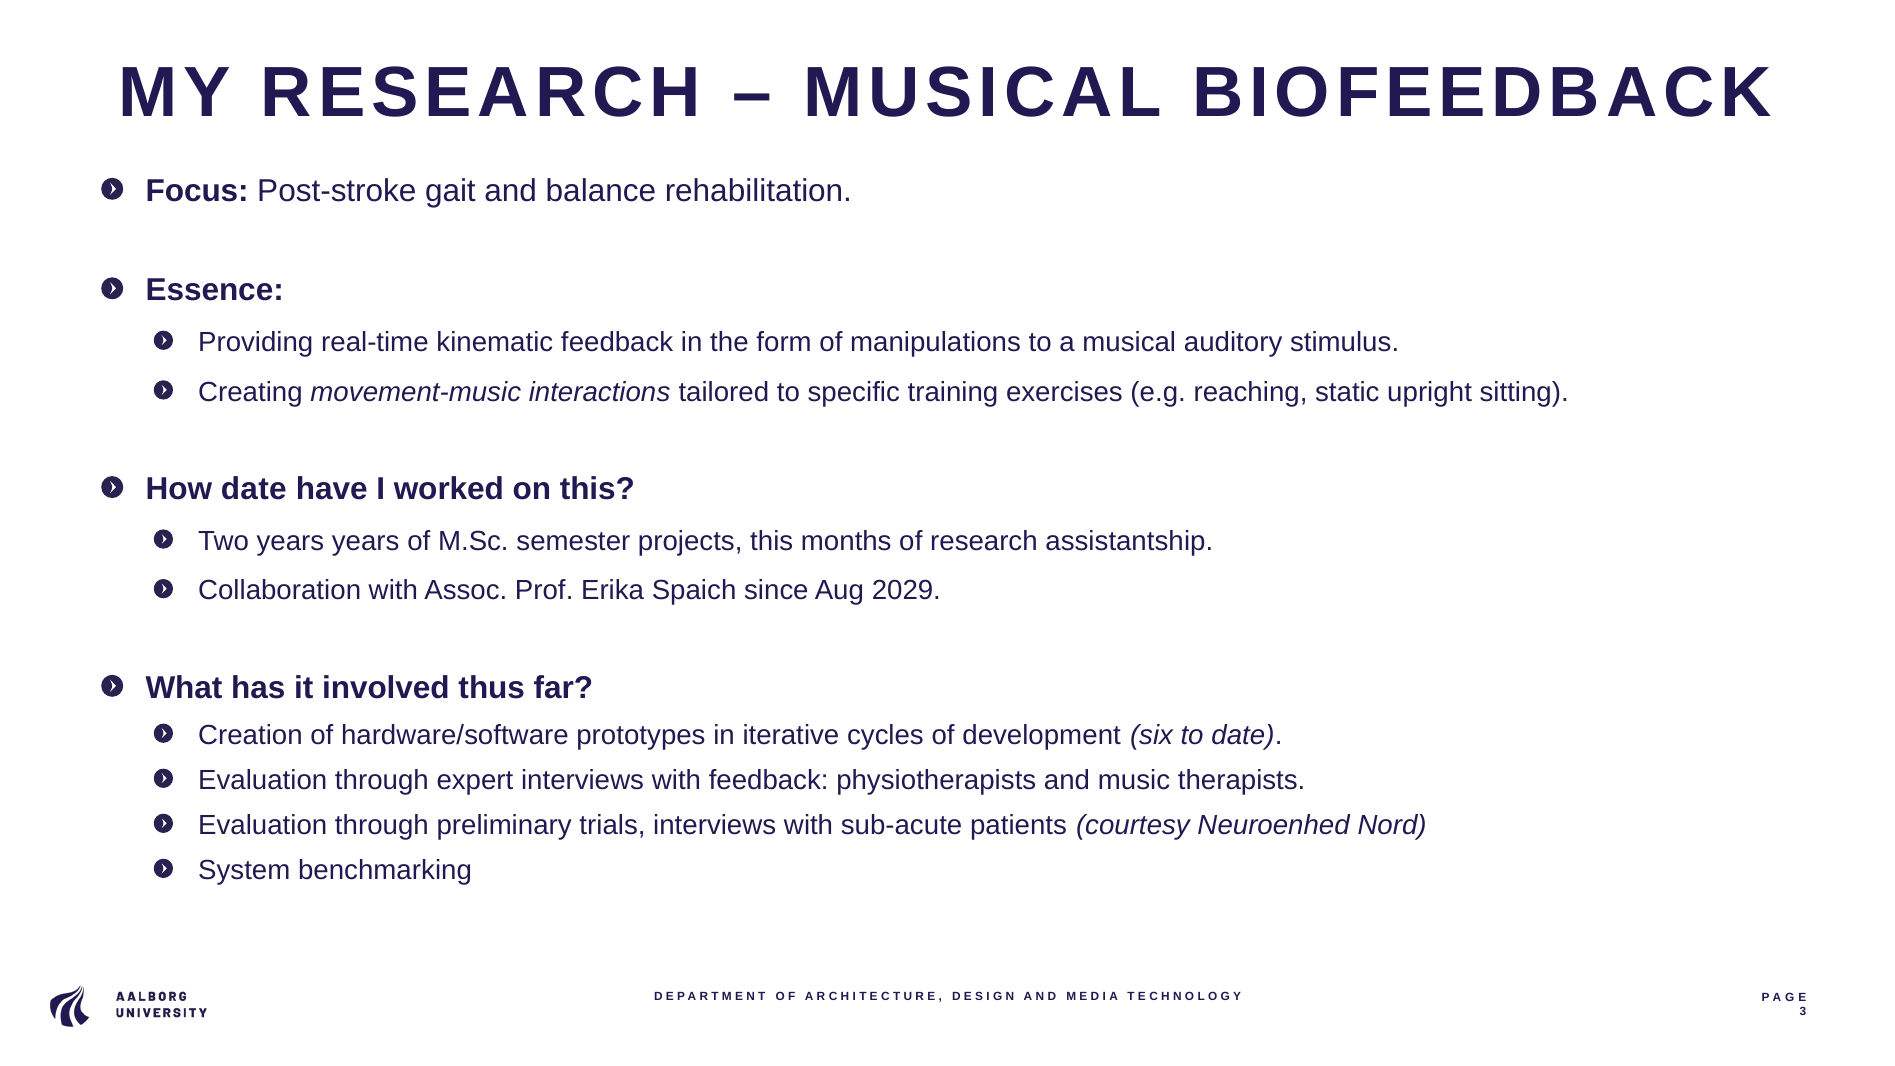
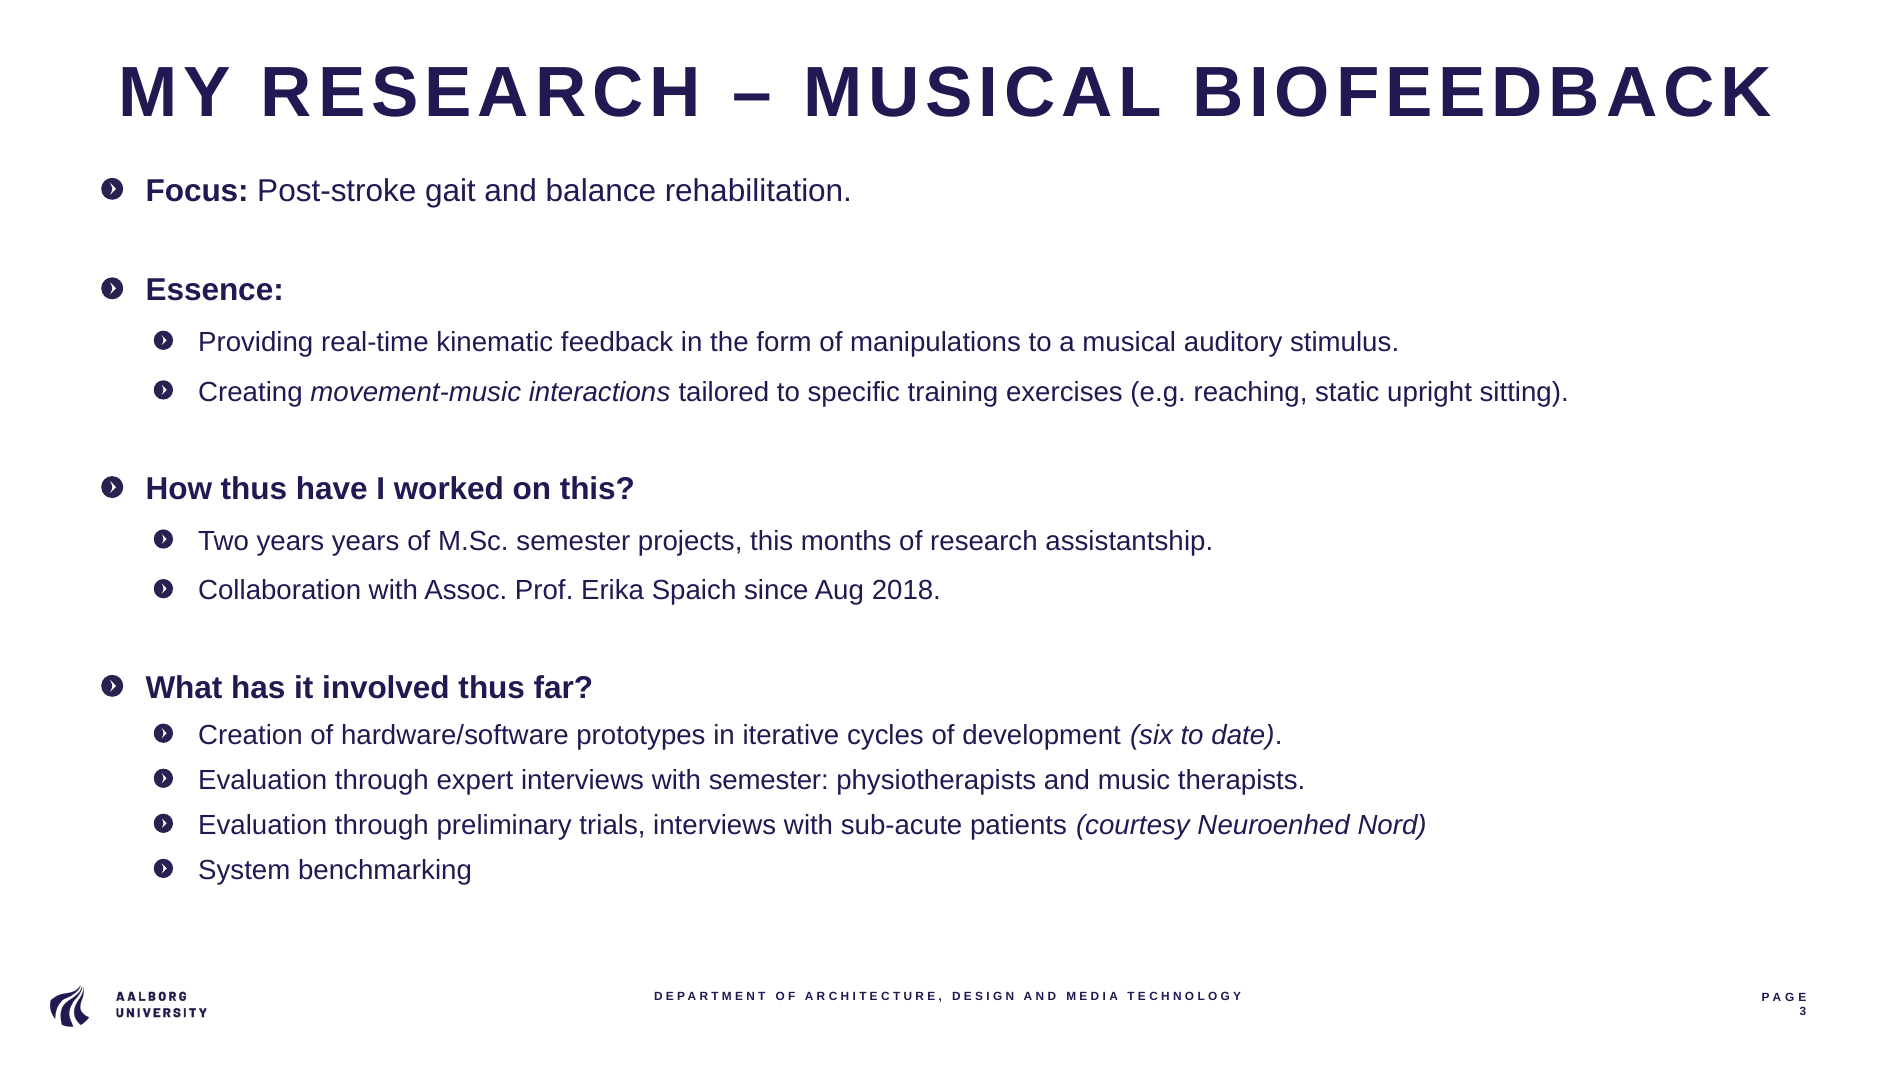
How date: date -> thus
2029: 2029 -> 2018
with feedback: feedback -> semester
